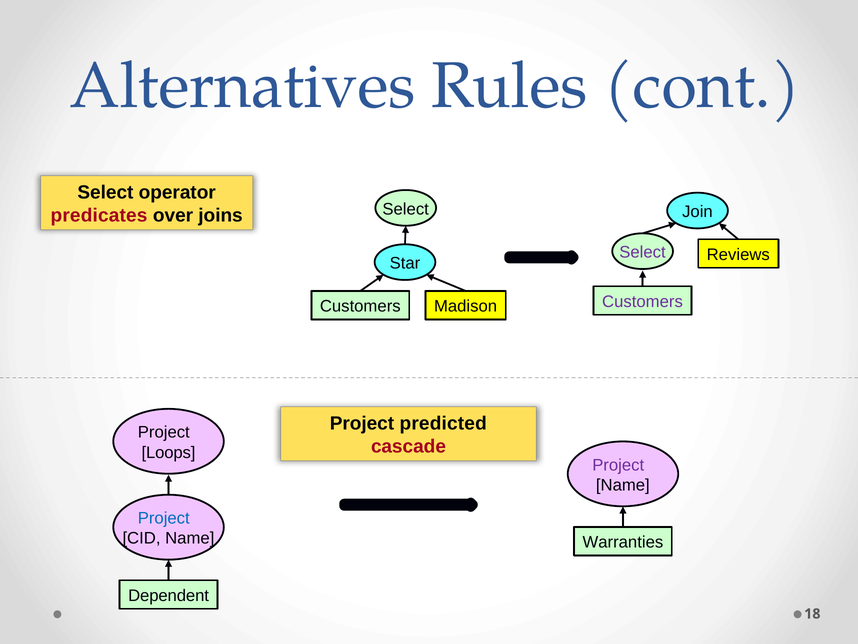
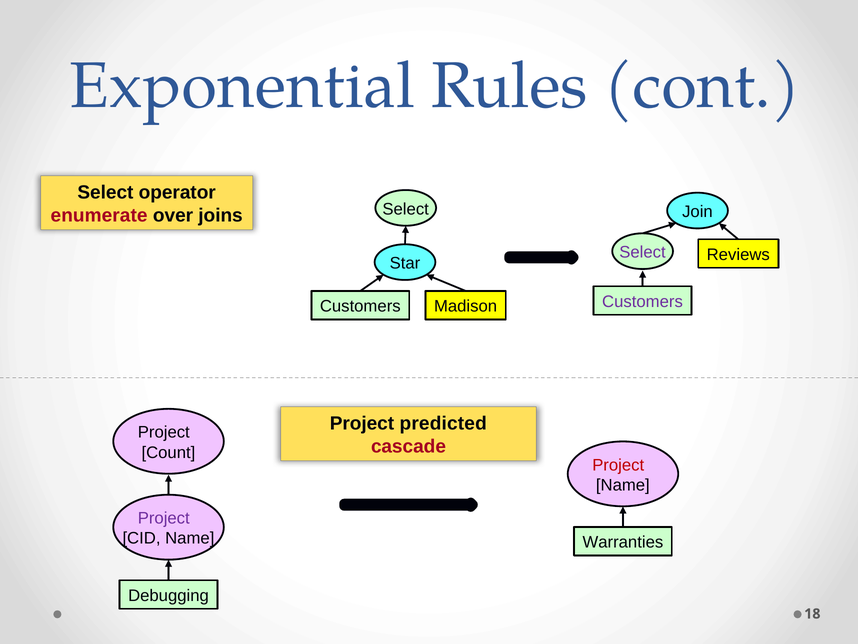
Alternatives: Alternatives -> Exponential
predicates: predicates -> enumerate
Loops: Loops -> Count
Project at (618, 465) colour: purple -> red
Project at (164, 518) colour: blue -> purple
Dependent: Dependent -> Debugging
